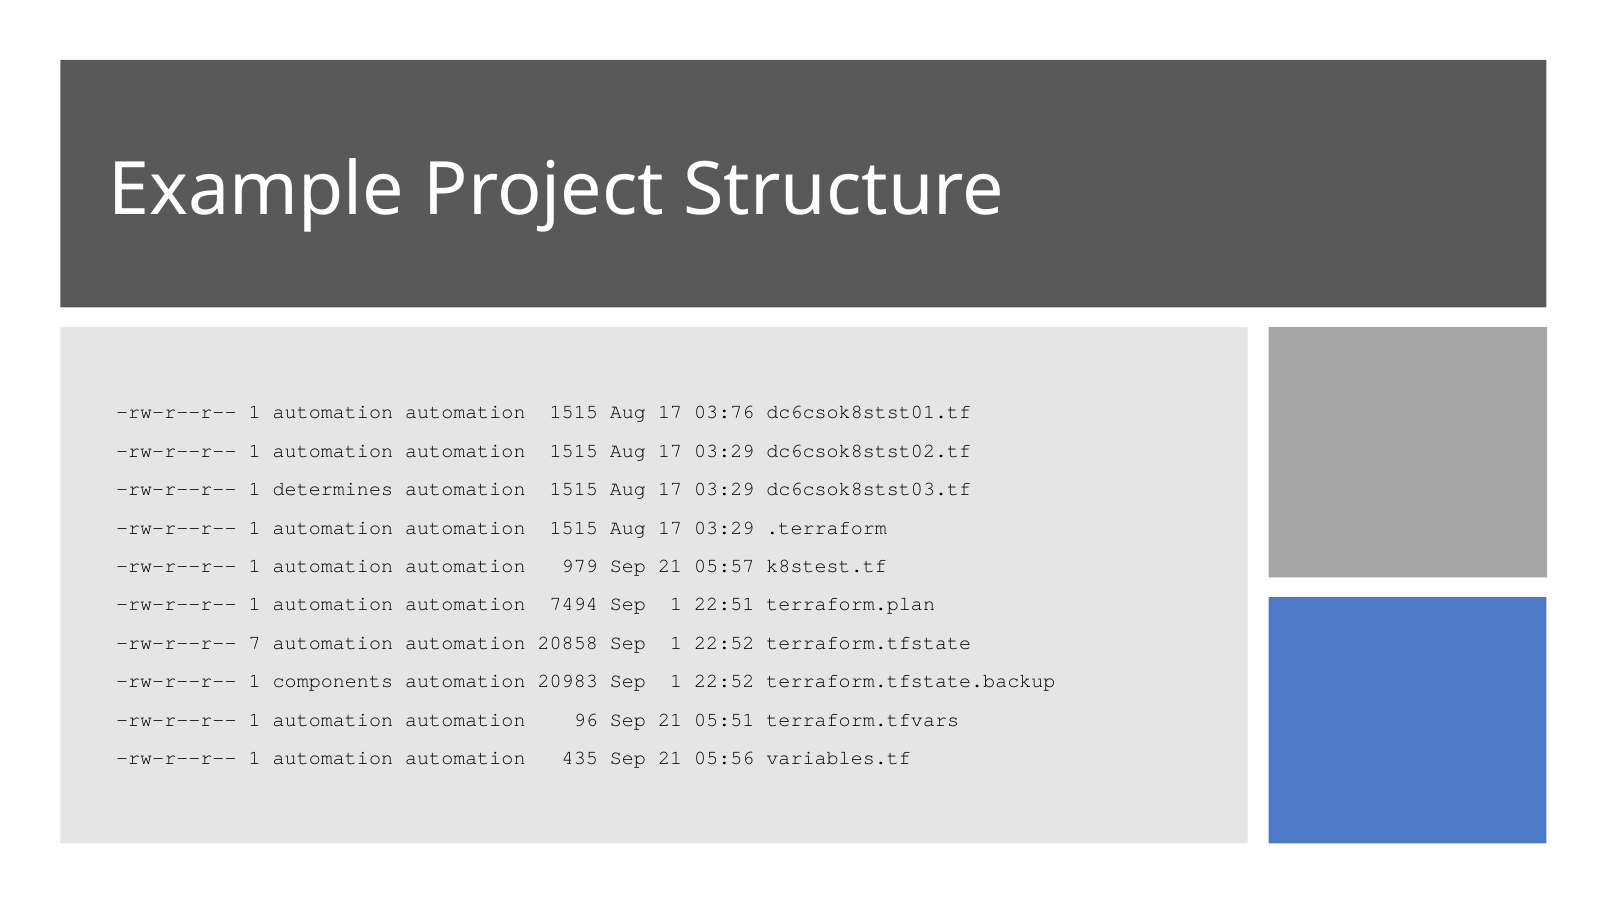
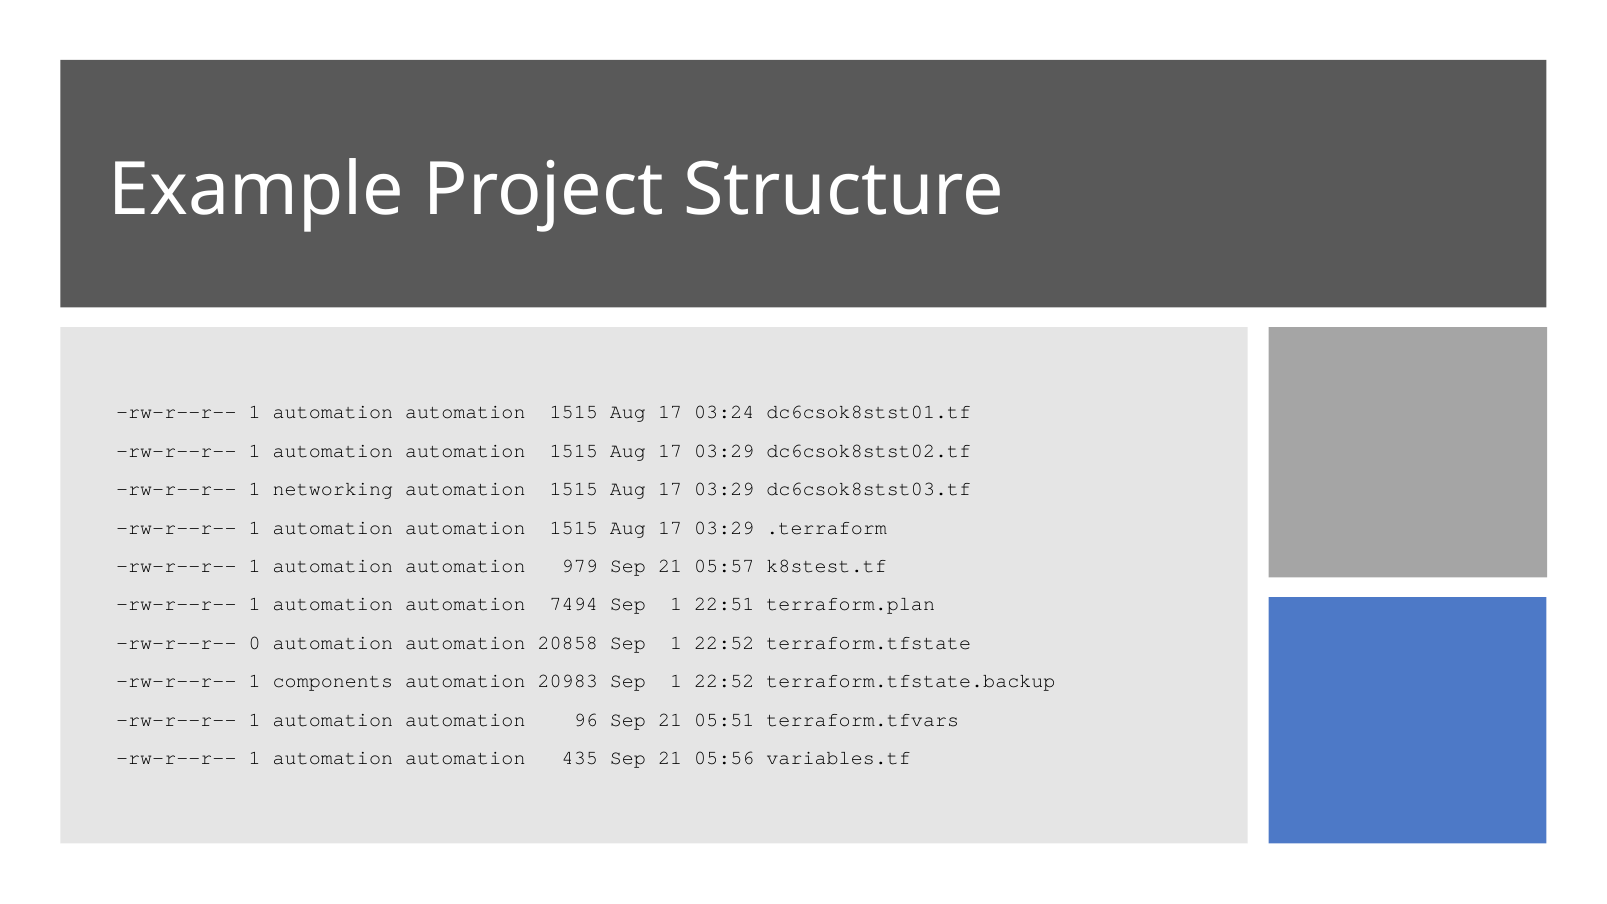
03:76: 03:76 -> 03:24
determines: determines -> networking
7: 7 -> 0
